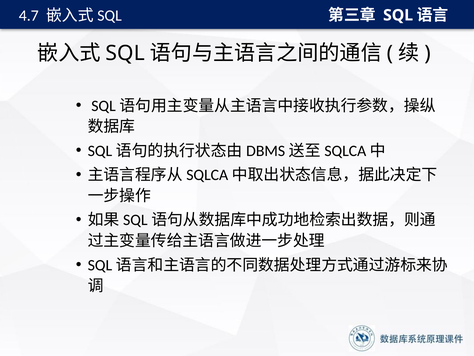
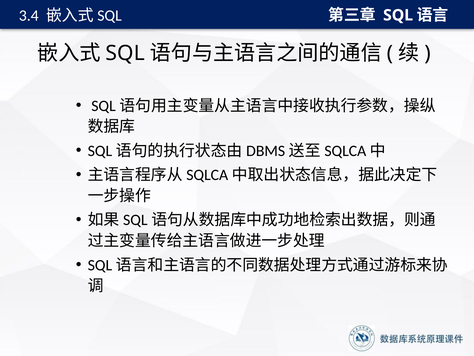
4.7: 4.7 -> 3.4
